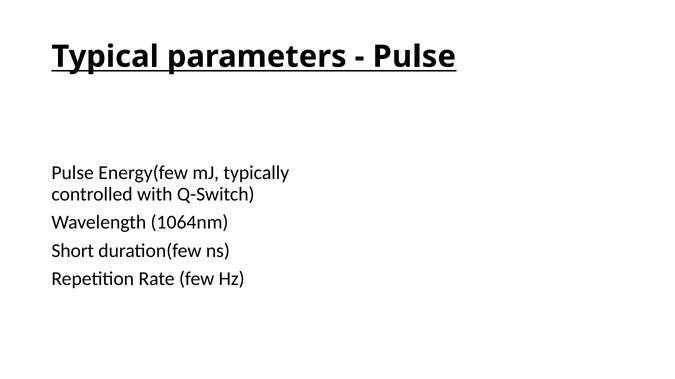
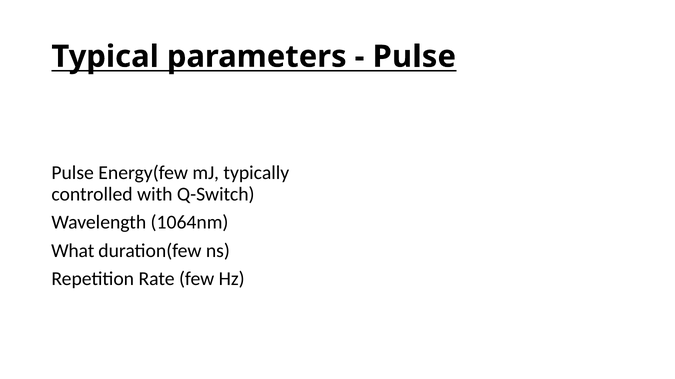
Short: Short -> What
